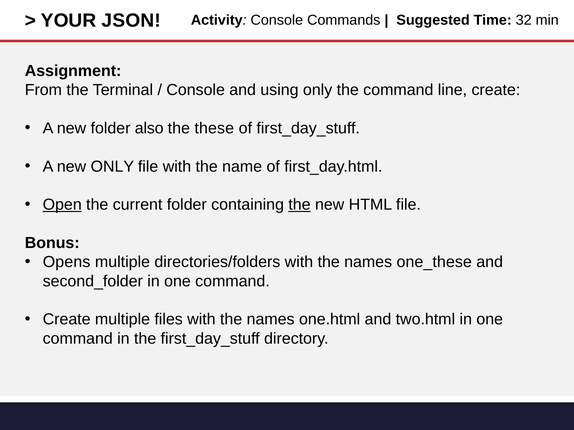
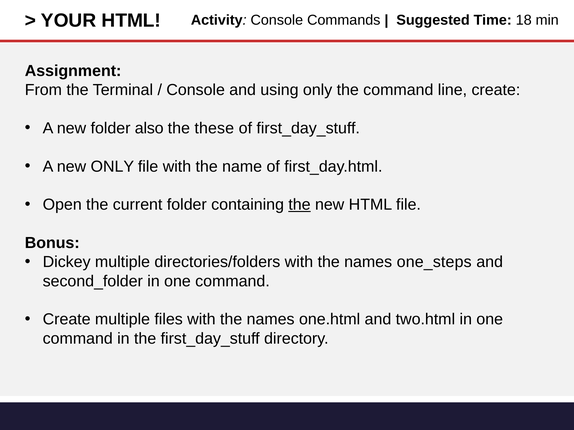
YOUR JSON: JSON -> HTML
32: 32 -> 18
Open underline: present -> none
Opens: Opens -> Dickey
one_these: one_these -> one_steps
